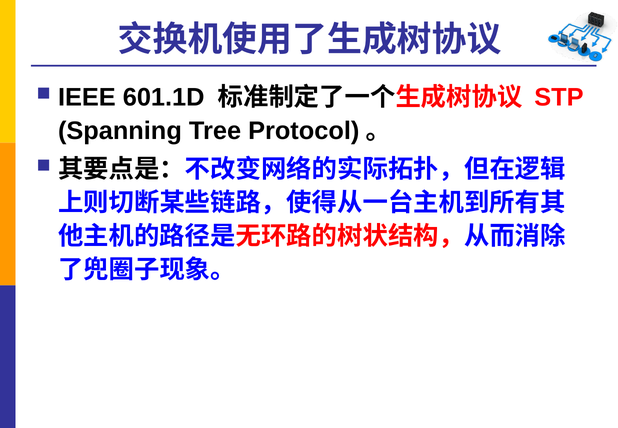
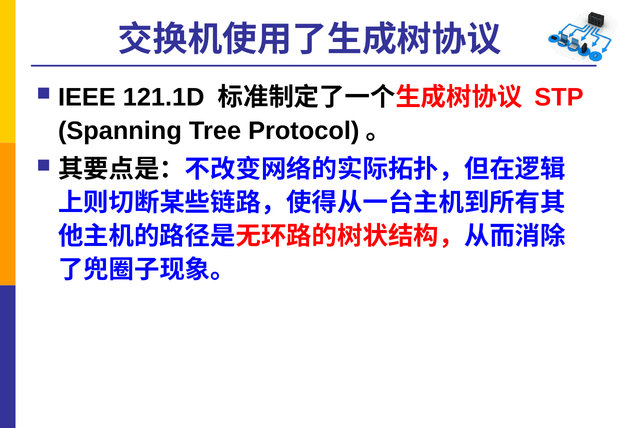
601.1D: 601.1D -> 121.1D
